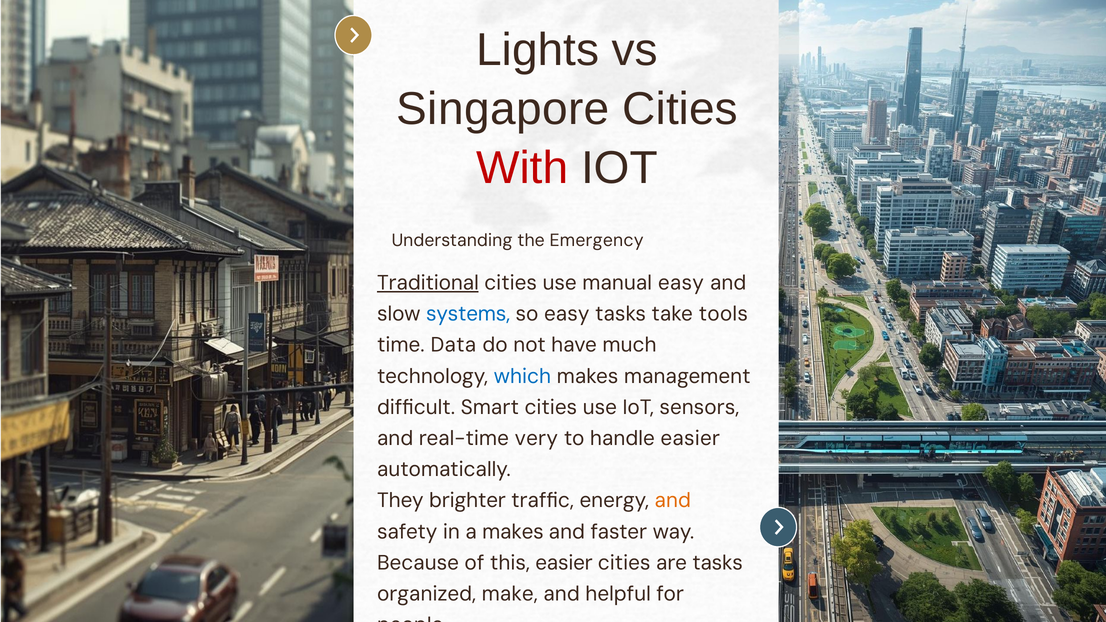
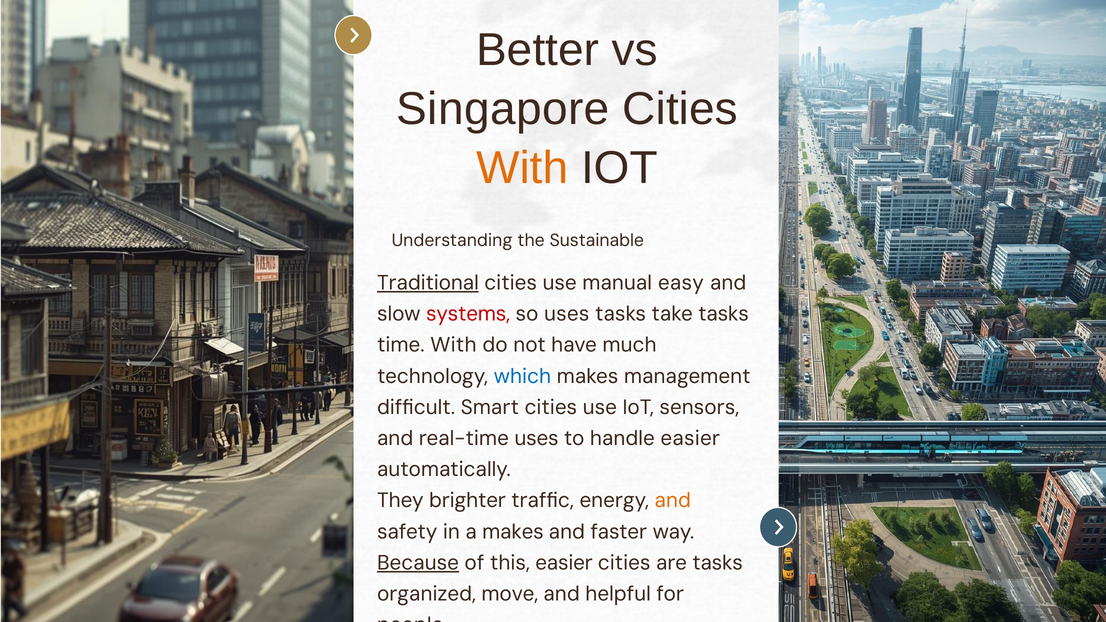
Lights: Lights -> Better
With at (522, 168) colour: red -> orange
Emergency: Emergency -> Sustainable
systems colour: blue -> red
so easy: easy -> uses
take tools: tools -> tasks
time Data: Data -> With
real-time very: very -> uses
Because underline: none -> present
make: make -> move
